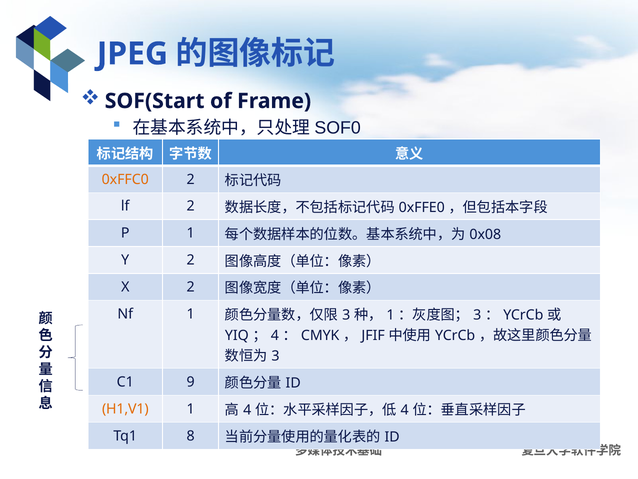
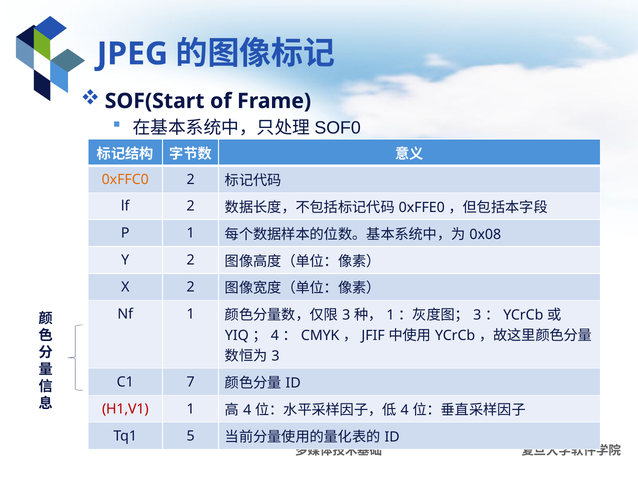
9: 9 -> 7
H1,V1 colour: orange -> red
8: 8 -> 5
